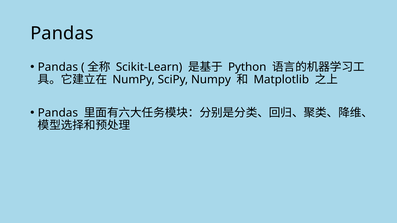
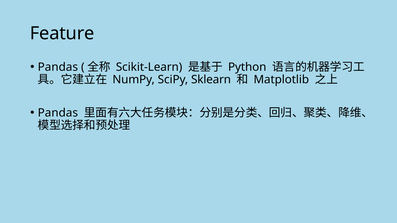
Pandas at (62, 33): Pandas -> Feature
SciPy Numpy: Numpy -> Sklearn
